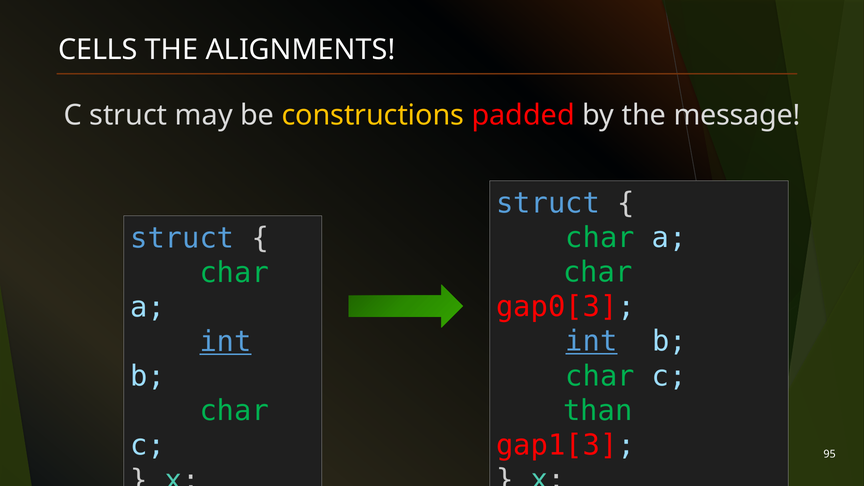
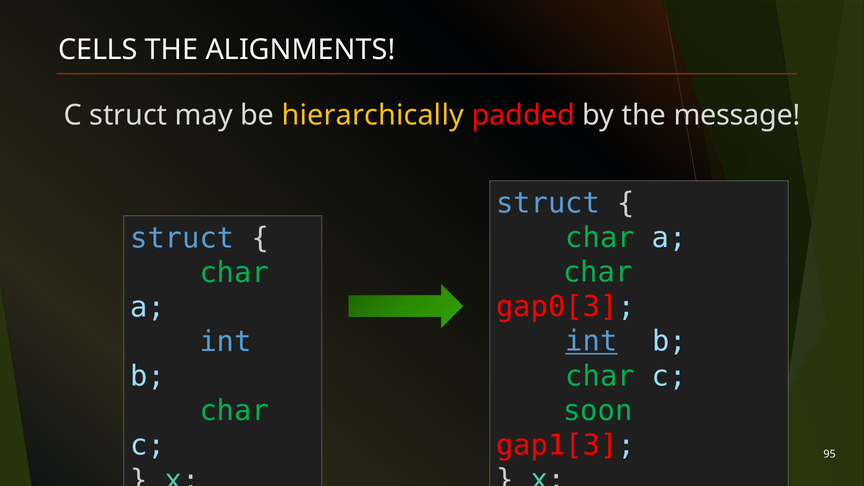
constructions: constructions -> hierarchically
int at (226, 342) underline: present -> none
than: than -> soon
